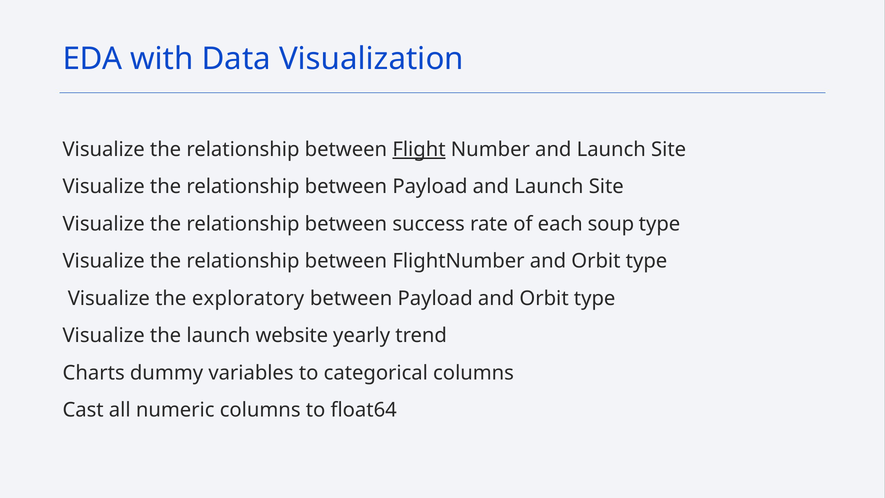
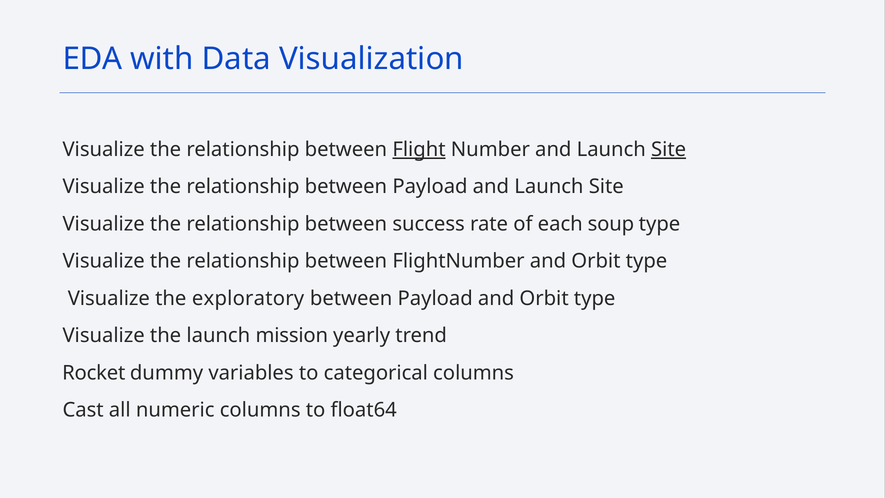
Site at (669, 149) underline: none -> present
website: website -> mission
Charts: Charts -> Rocket
